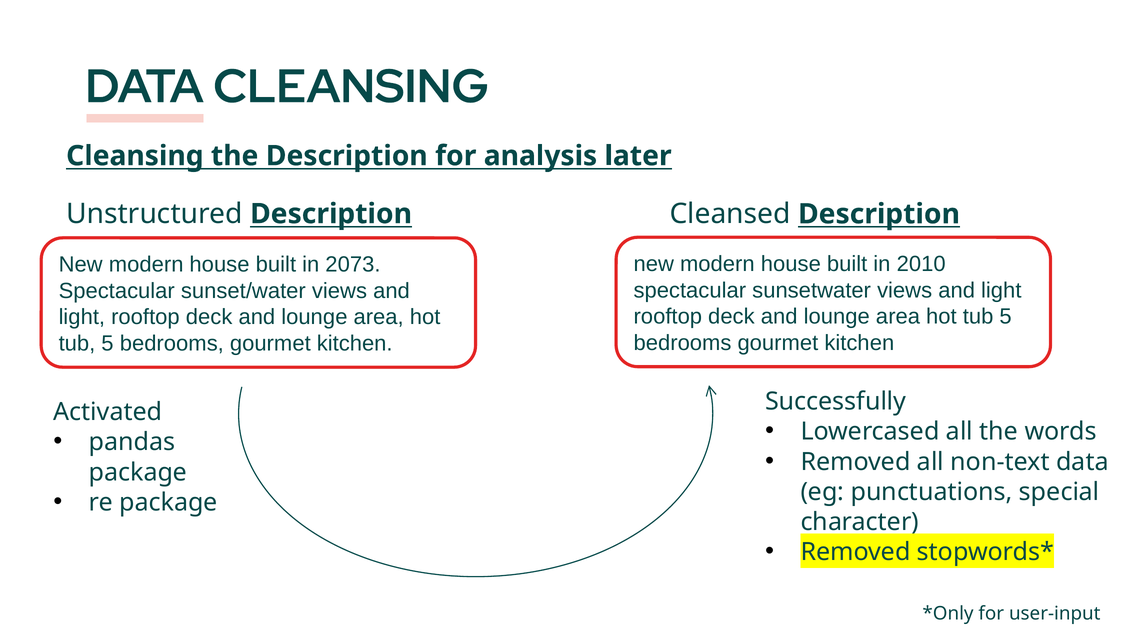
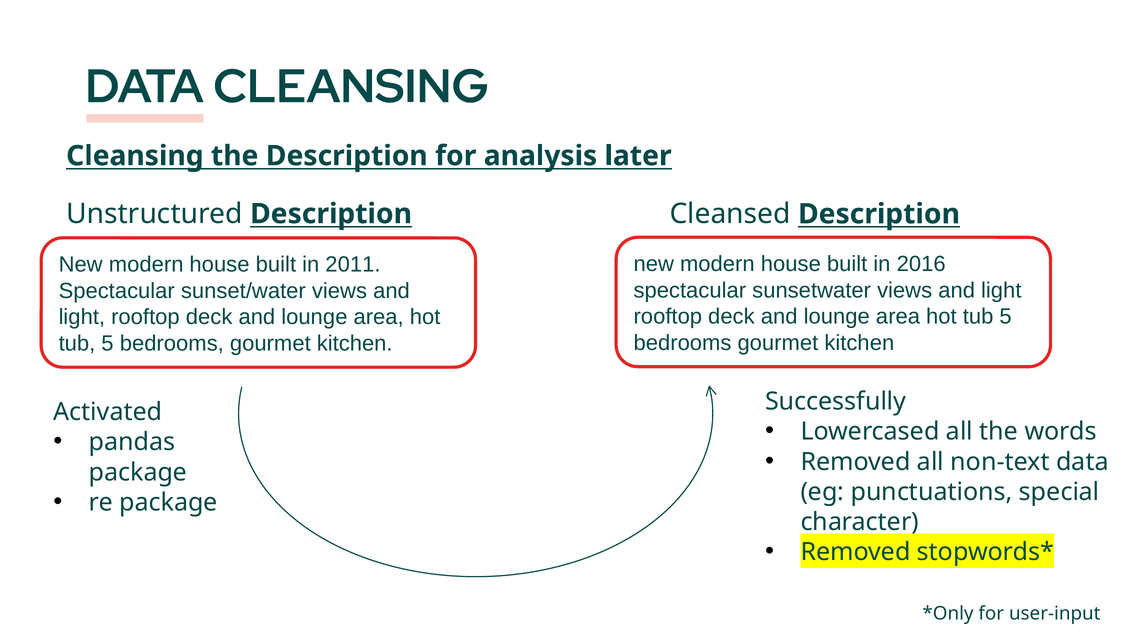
2010: 2010 -> 2016
2073: 2073 -> 2011
